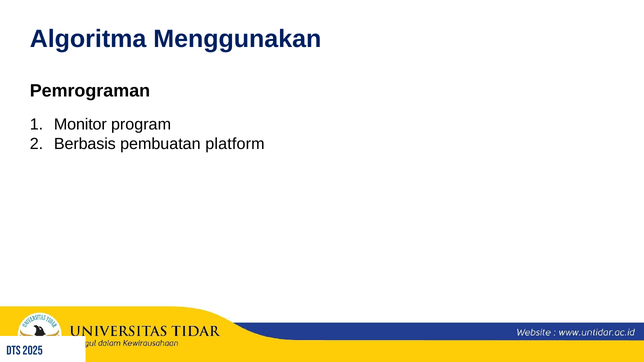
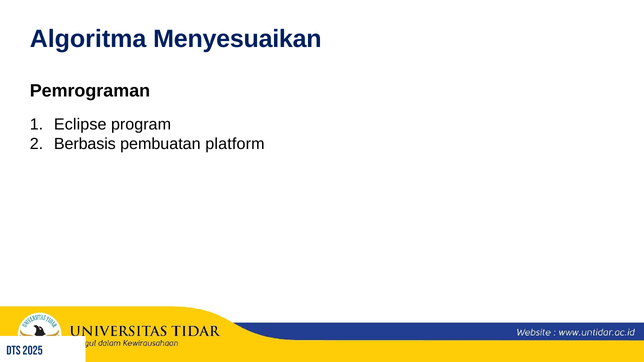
Menggunakan: Menggunakan -> Menyesuaikan
Monitor: Monitor -> Eclipse
